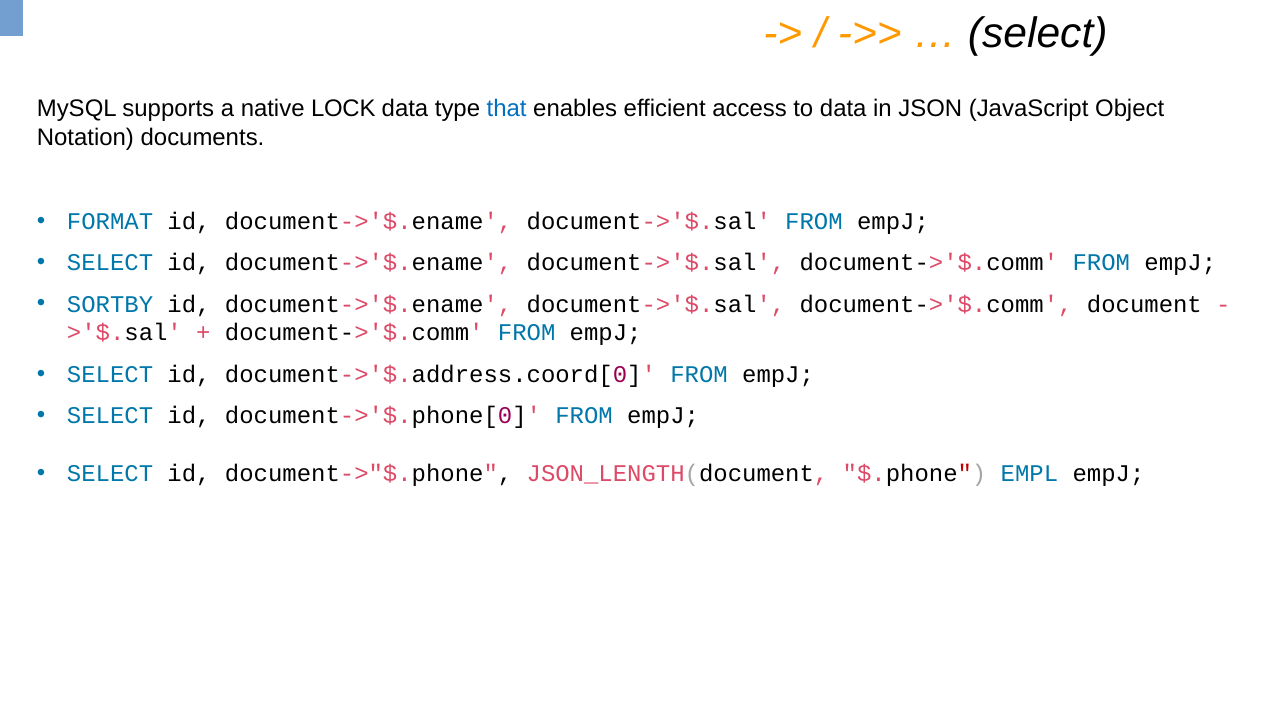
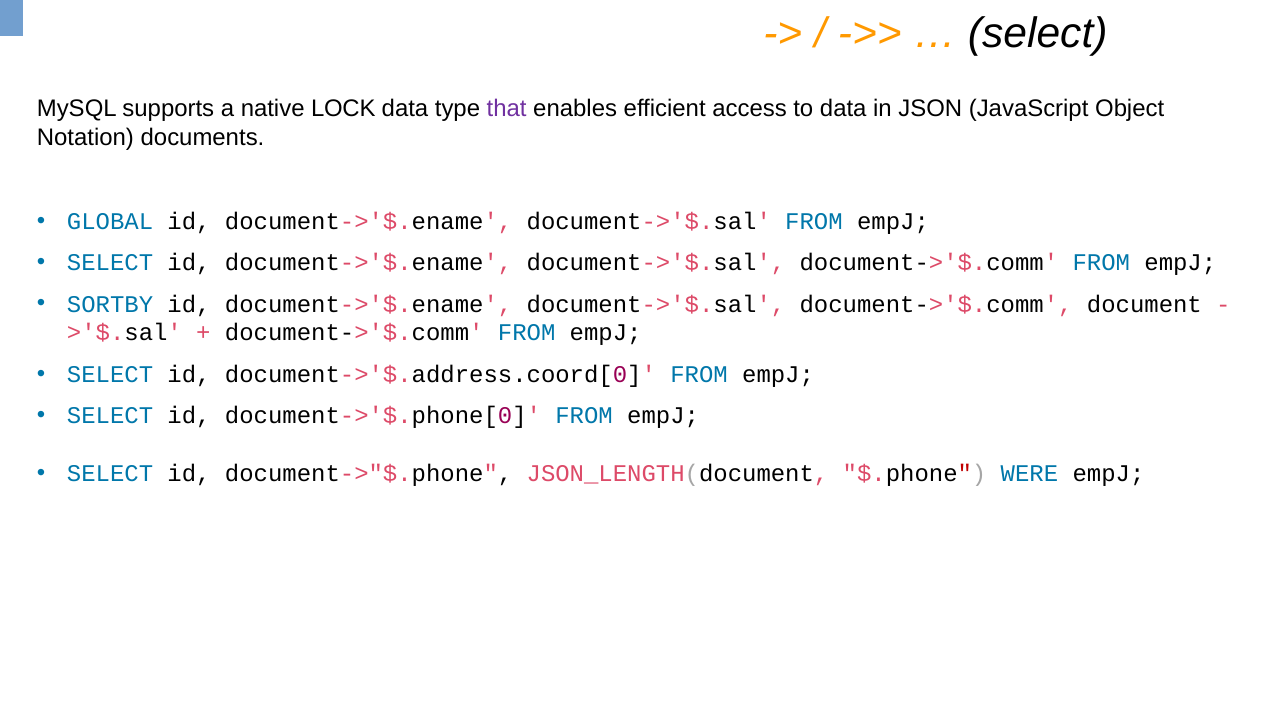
that colour: blue -> purple
FORMAT: FORMAT -> GLOBAL
EMPL: EMPL -> WERE
